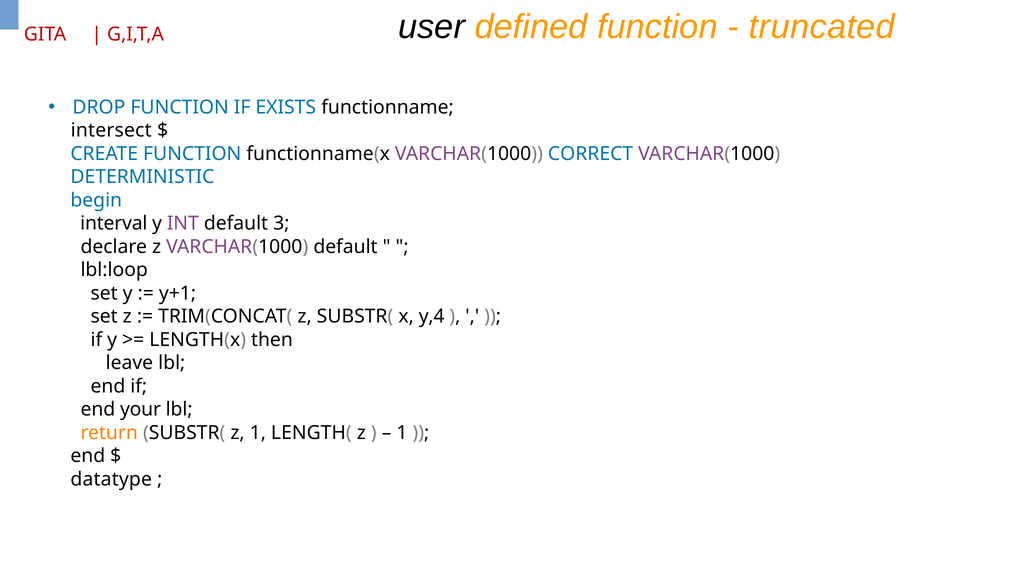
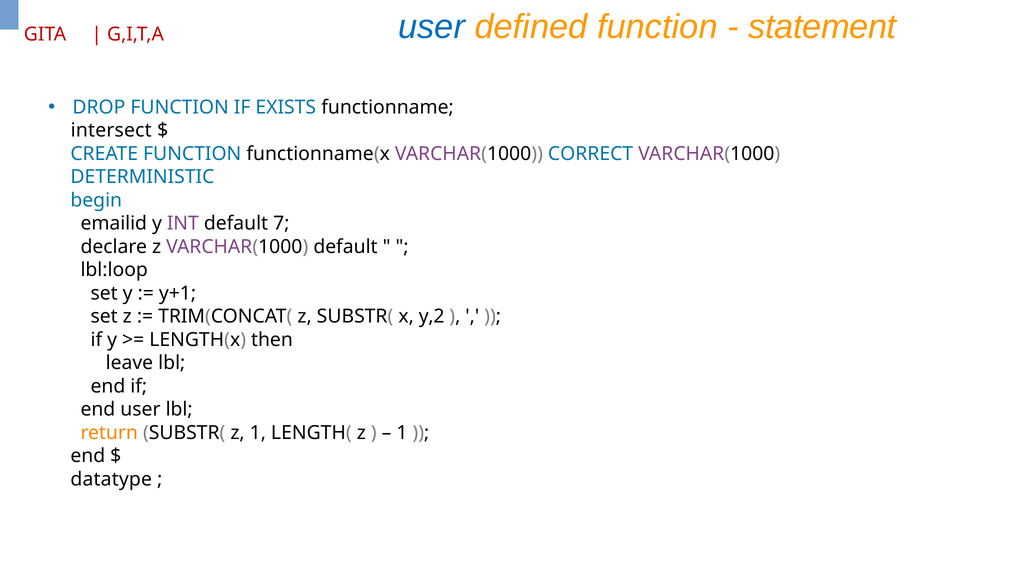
user at (432, 27) colour: black -> blue
truncated: truncated -> statement
interval: interval -> emailid
3: 3 -> 7
y,4: y,4 -> y,2
end your: your -> user
